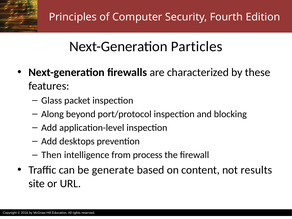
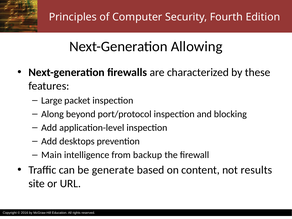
Particles: Particles -> Allowing
Glass: Glass -> Large
Then: Then -> Main
process: process -> backup
